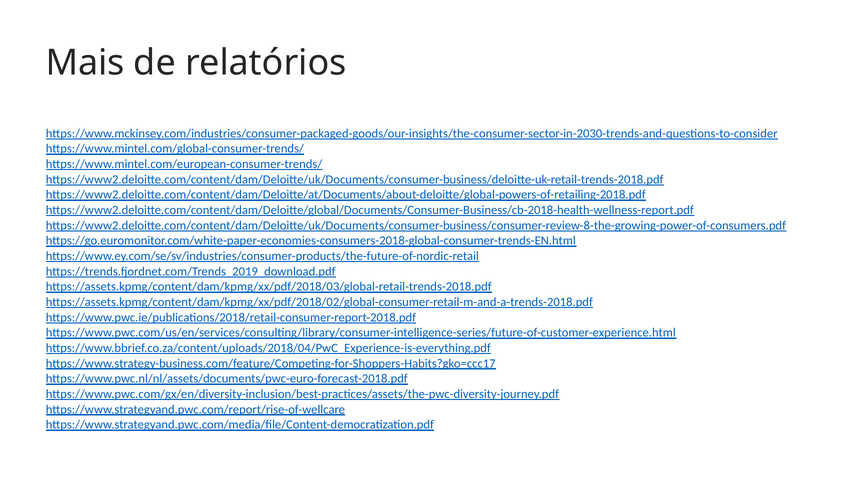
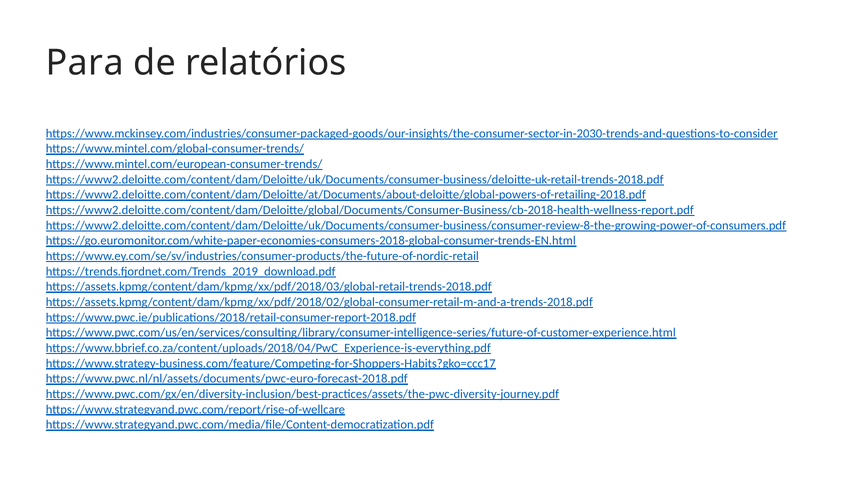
Mais: Mais -> Para
